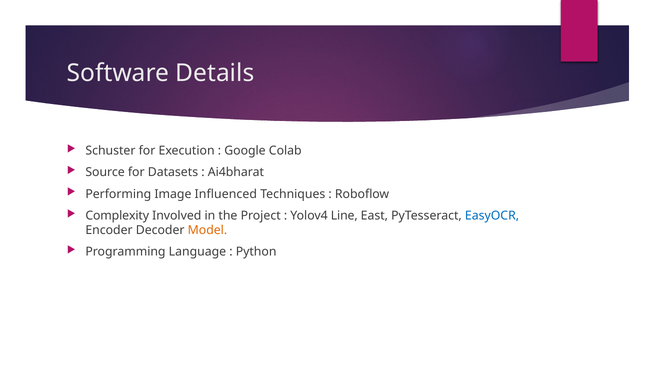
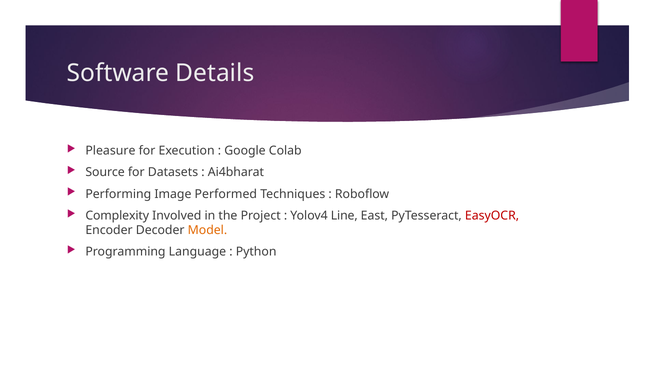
Schuster: Schuster -> Pleasure
Influenced: Influenced -> Performed
EasyOCR colour: blue -> red
